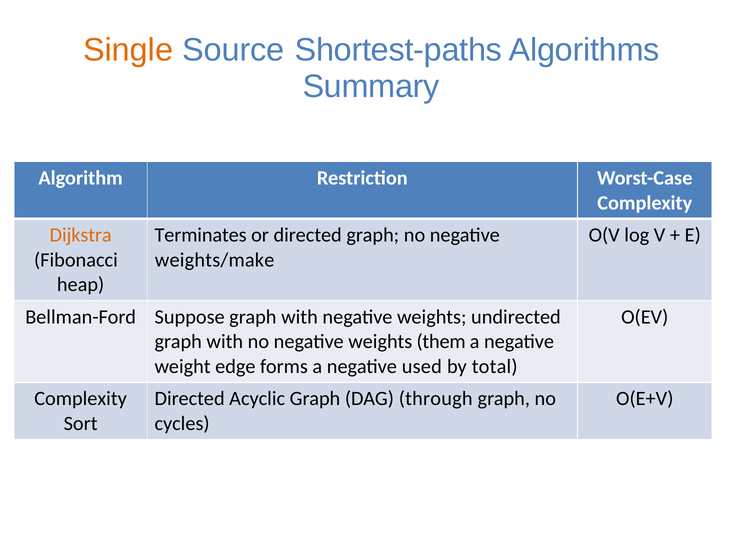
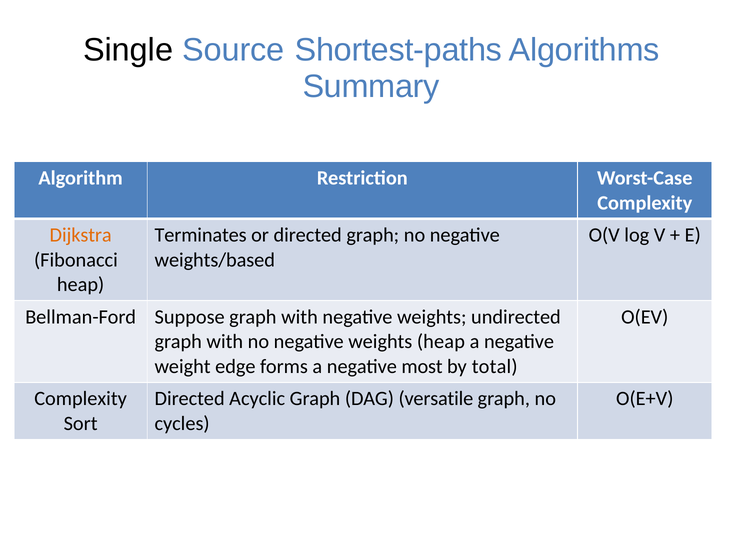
Single colour: orange -> black
weights/make: weights/make -> weights/based
weights them: them -> heap
used: used -> most
through: through -> versatile
